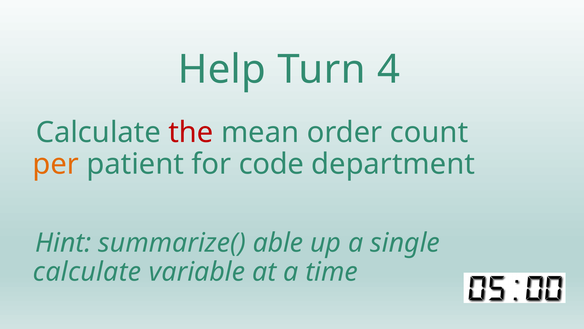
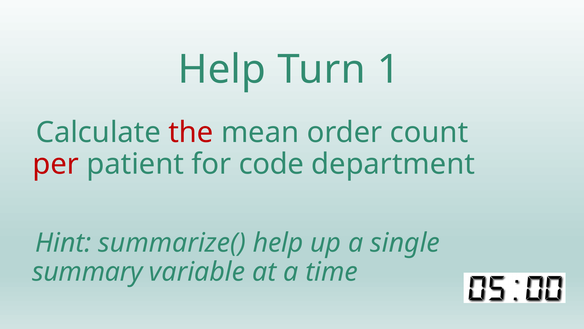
4: 4 -> 1
per colour: orange -> red
summarize( able: able -> help
calculate at (87, 272): calculate -> summary
